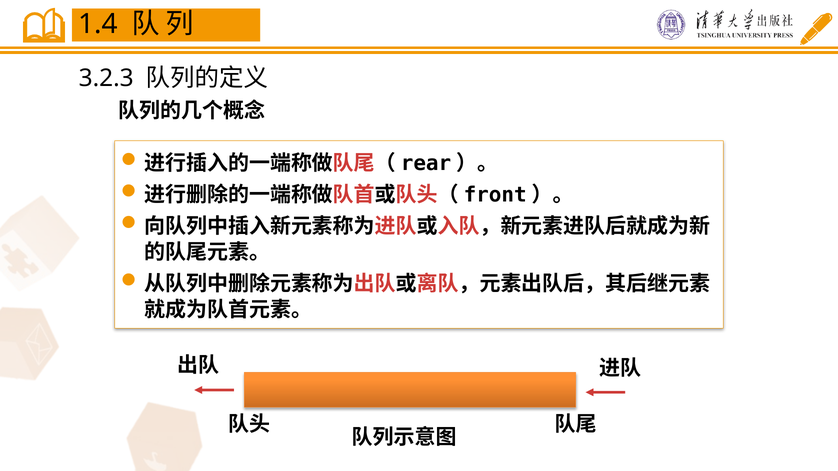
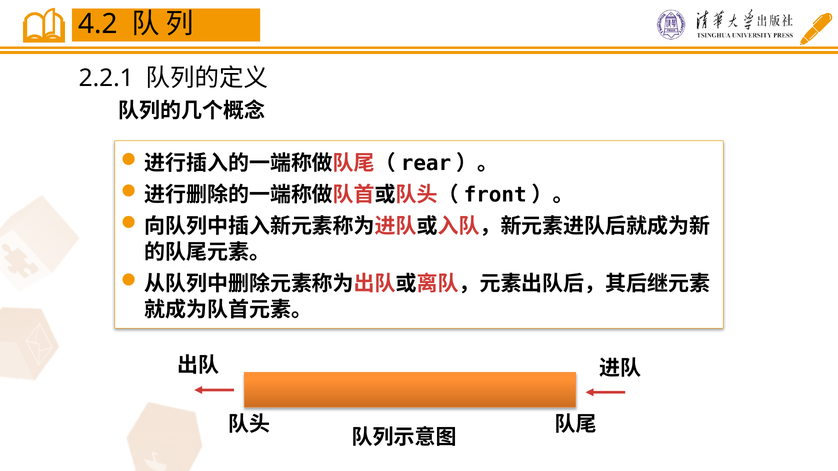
1.4: 1.4 -> 4.2
3.2.3: 3.2.3 -> 2.2.1
